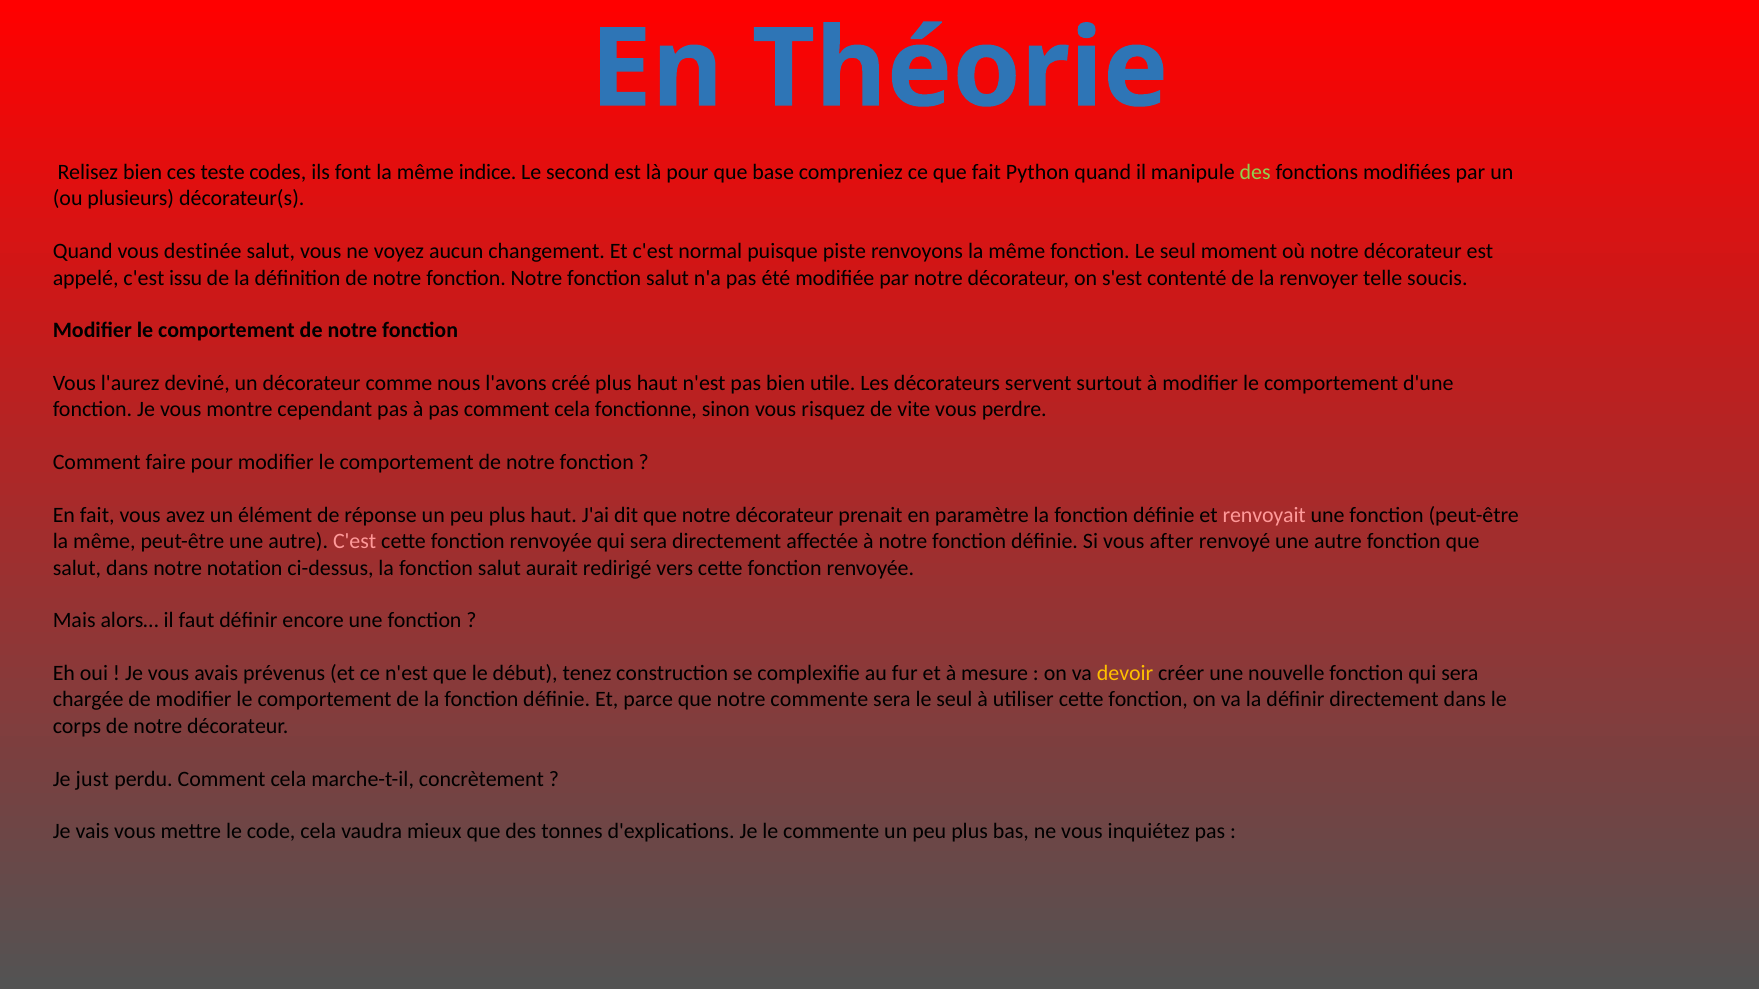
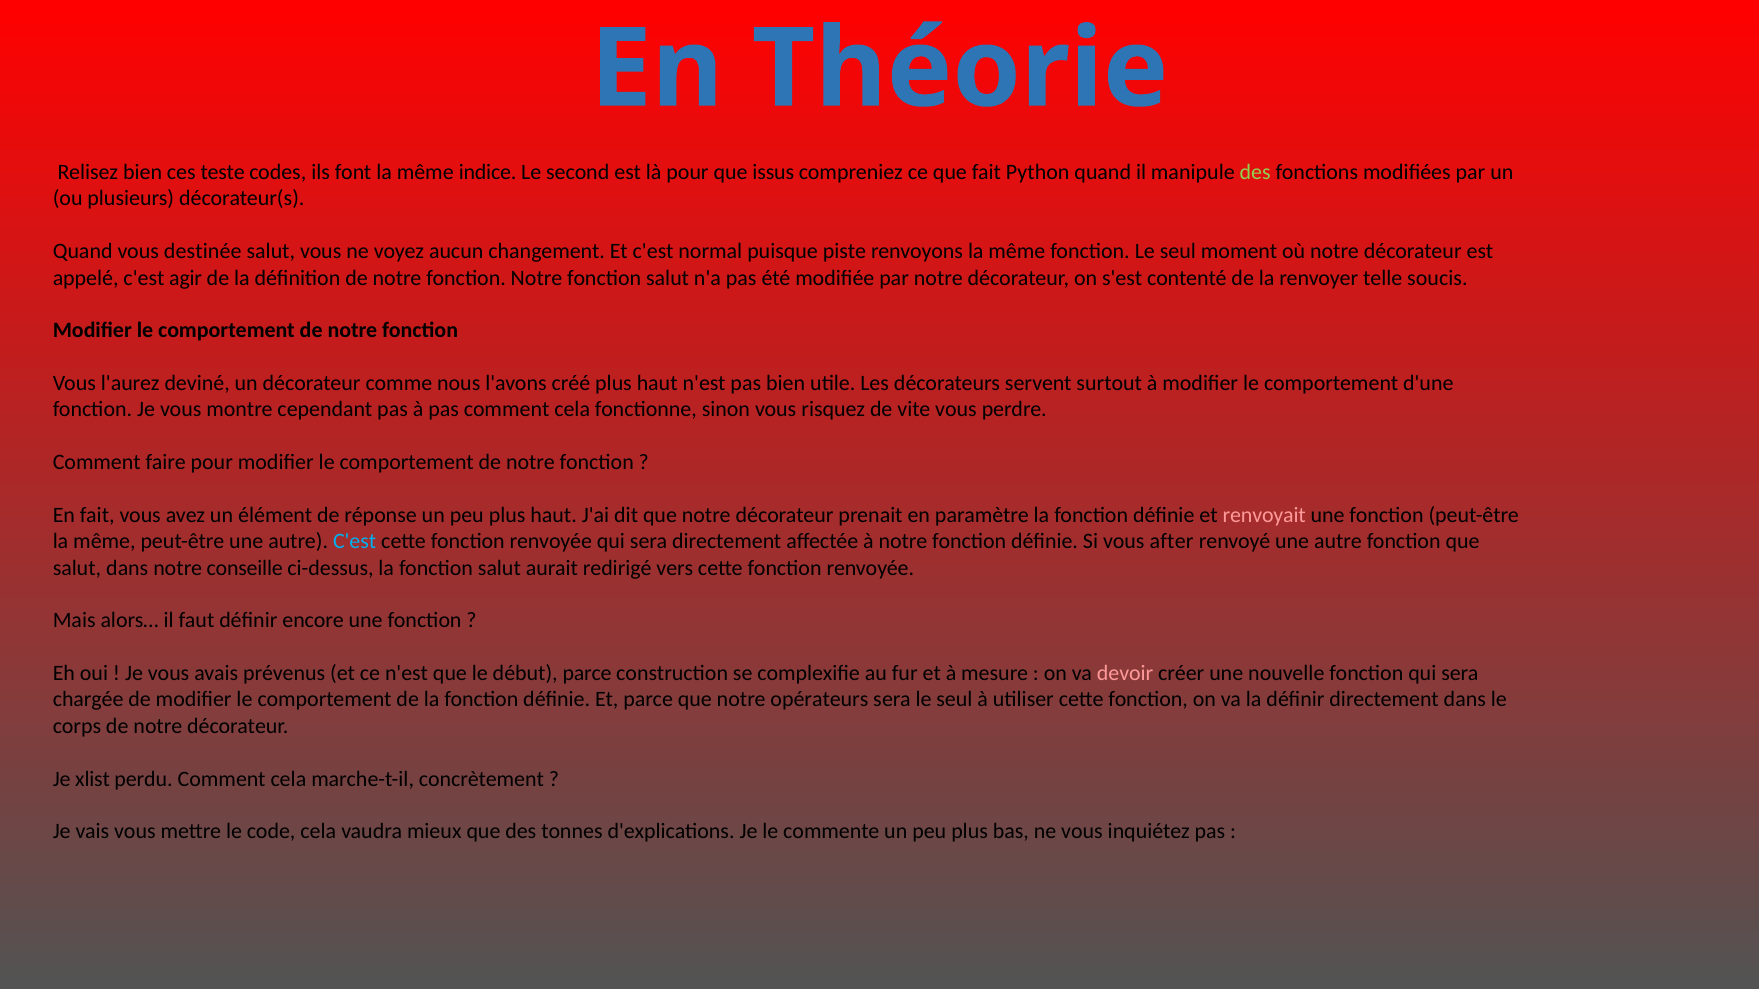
base: base -> issus
issu: issu -> agir
C'est at (355, 542) colour: pink -> light blue
notation: notation -> conseille
début tenez: tenez -> parce
devoir colour: yellow -> pink
notre commente: commente -> opérateurs
just: just -> xlist
